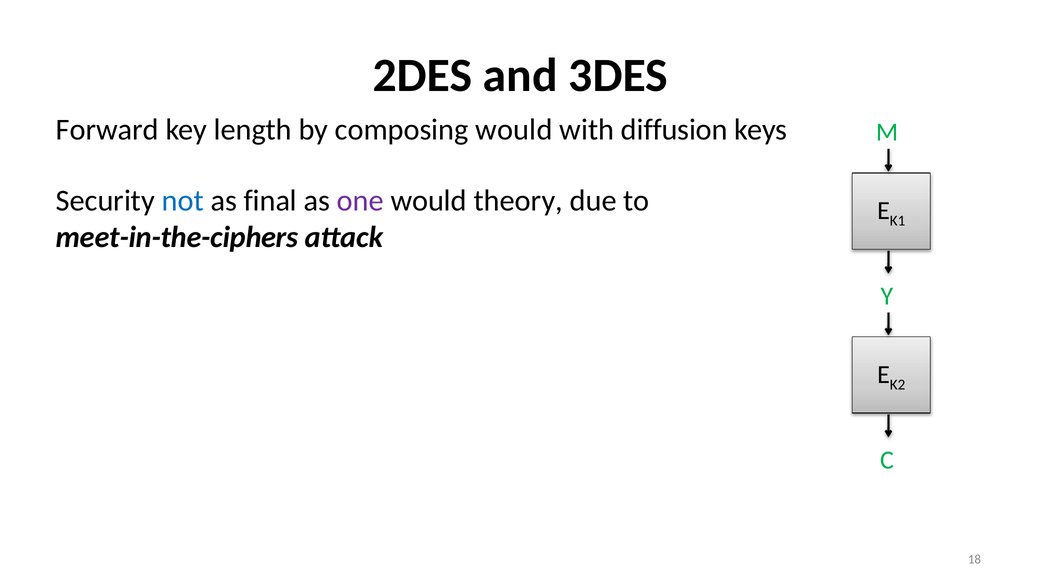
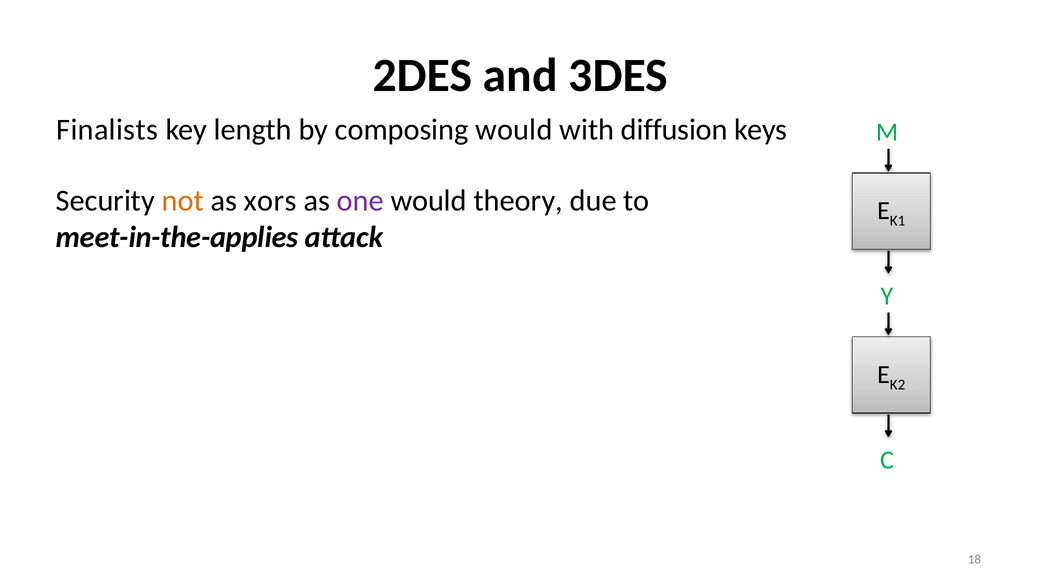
Forward: Forward -> Finalists
not colour: blue -> orange
final: final -> xors
meet-in-the-ciphers: meet-in-the-ciphers -> meet-in-the-applies
